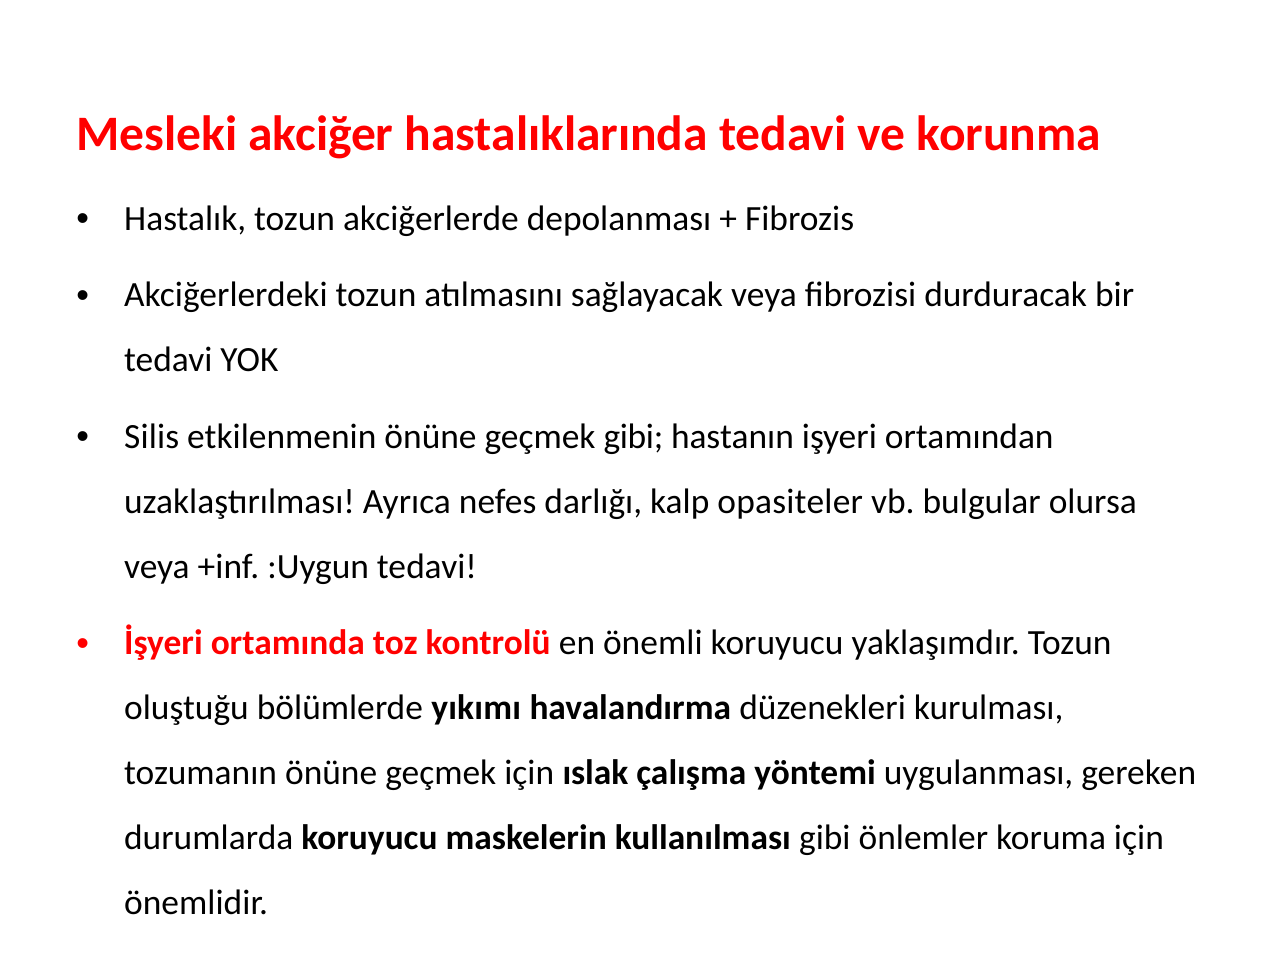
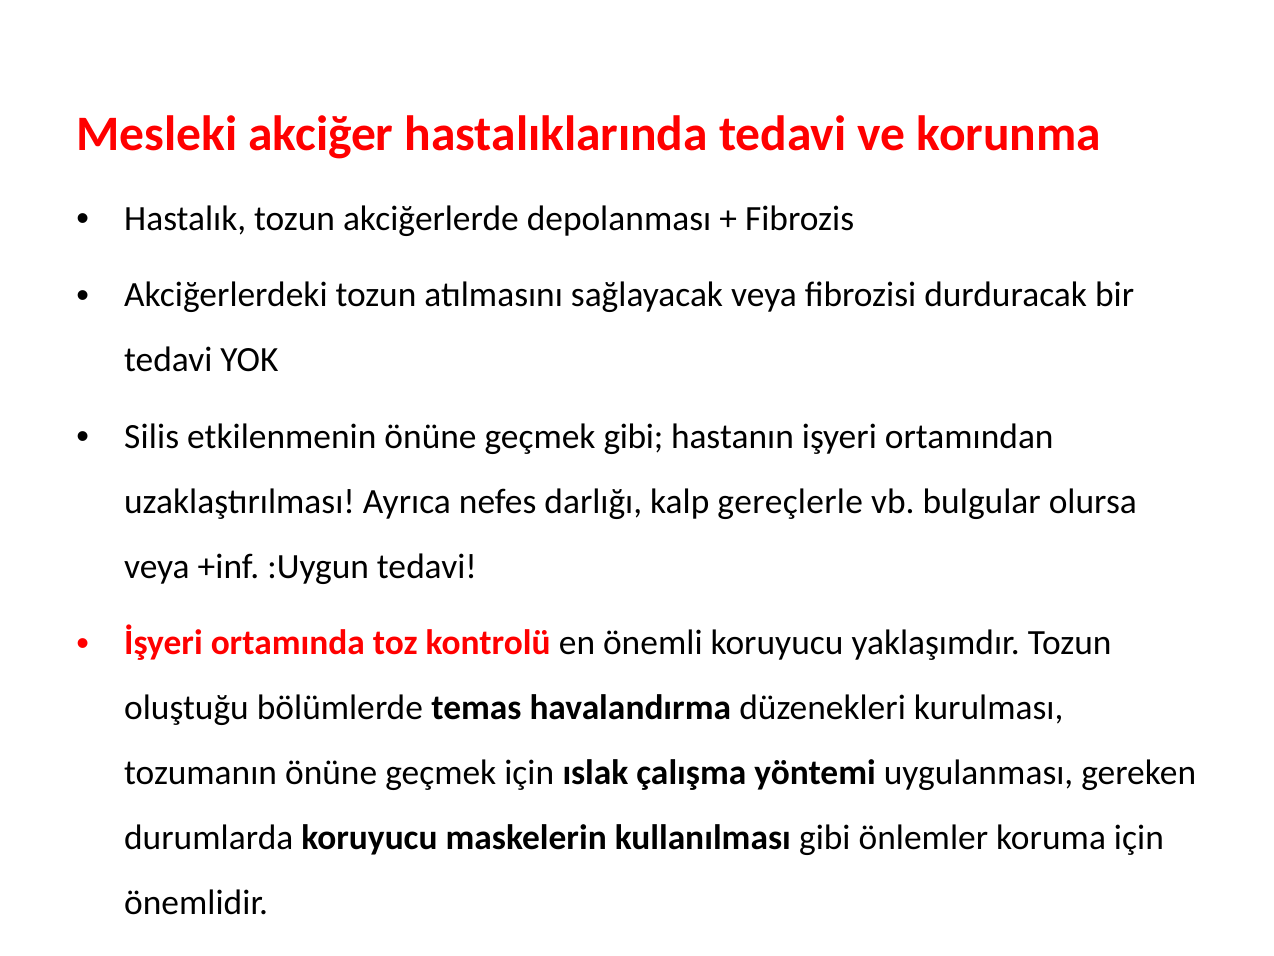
opasiteler: opasiteler -> gereçlerle
yıkımı: yıkımı -> temas
